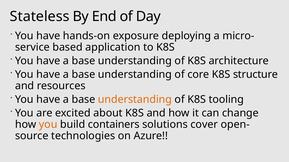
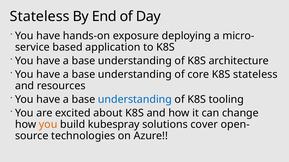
K8S structure: structure -> stateless
understanding at (135, 100) colour: orange -> blue
containers: containers -> kubespray
